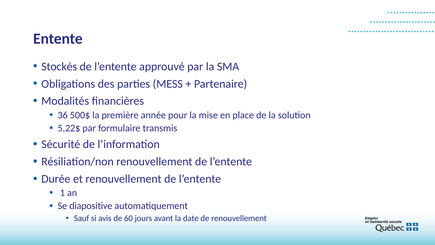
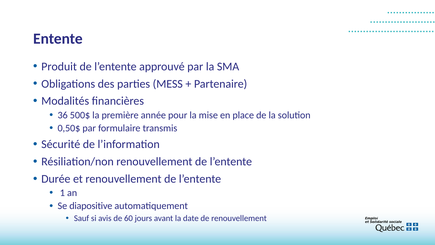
Stockés: Stockés -> Produit
5,22$: 5,22$ -> 0,50$
